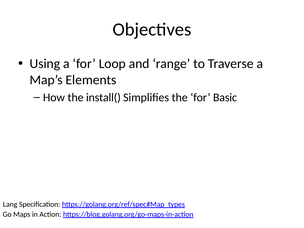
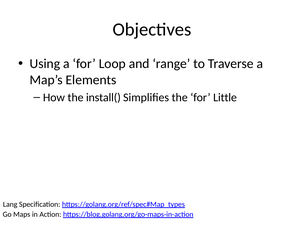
Basic: Basic -> Little
